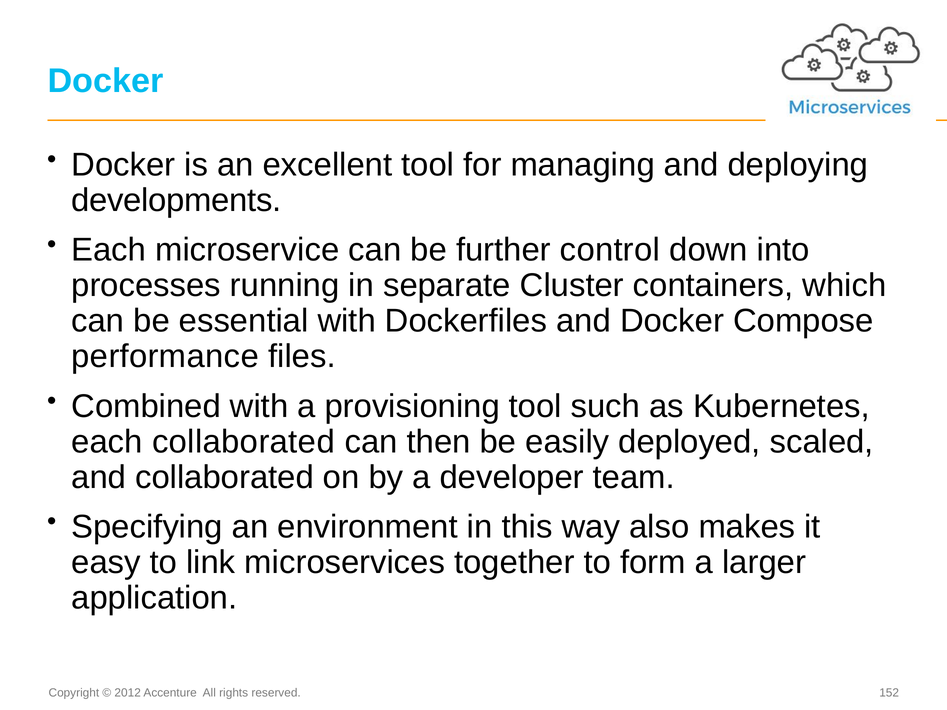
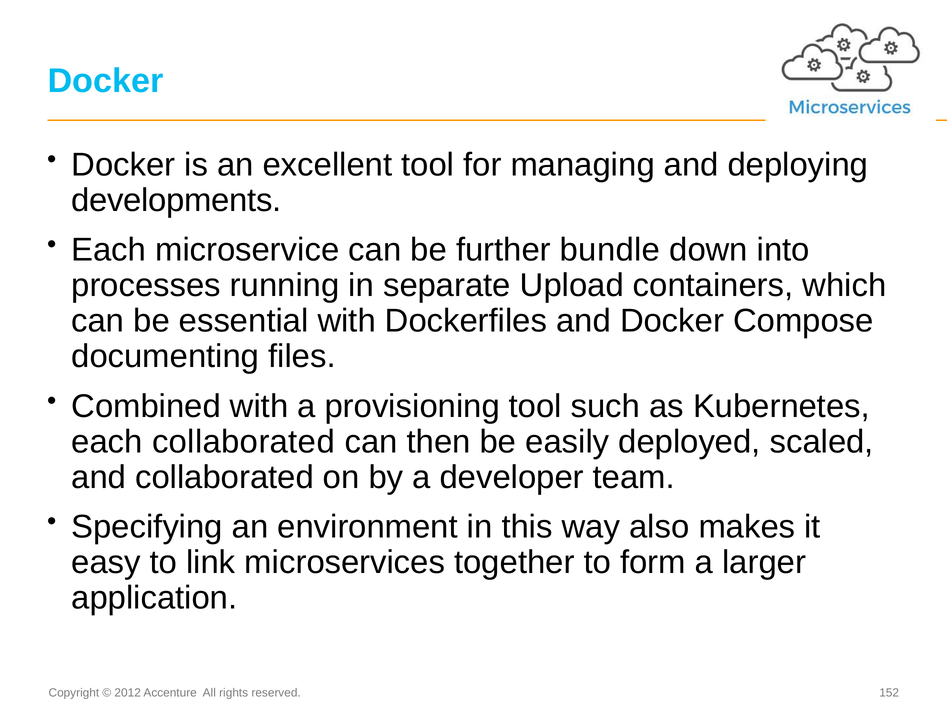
control: control -> bundle
Cluster: Cluster -> Upload
performance: performance -> documenting
